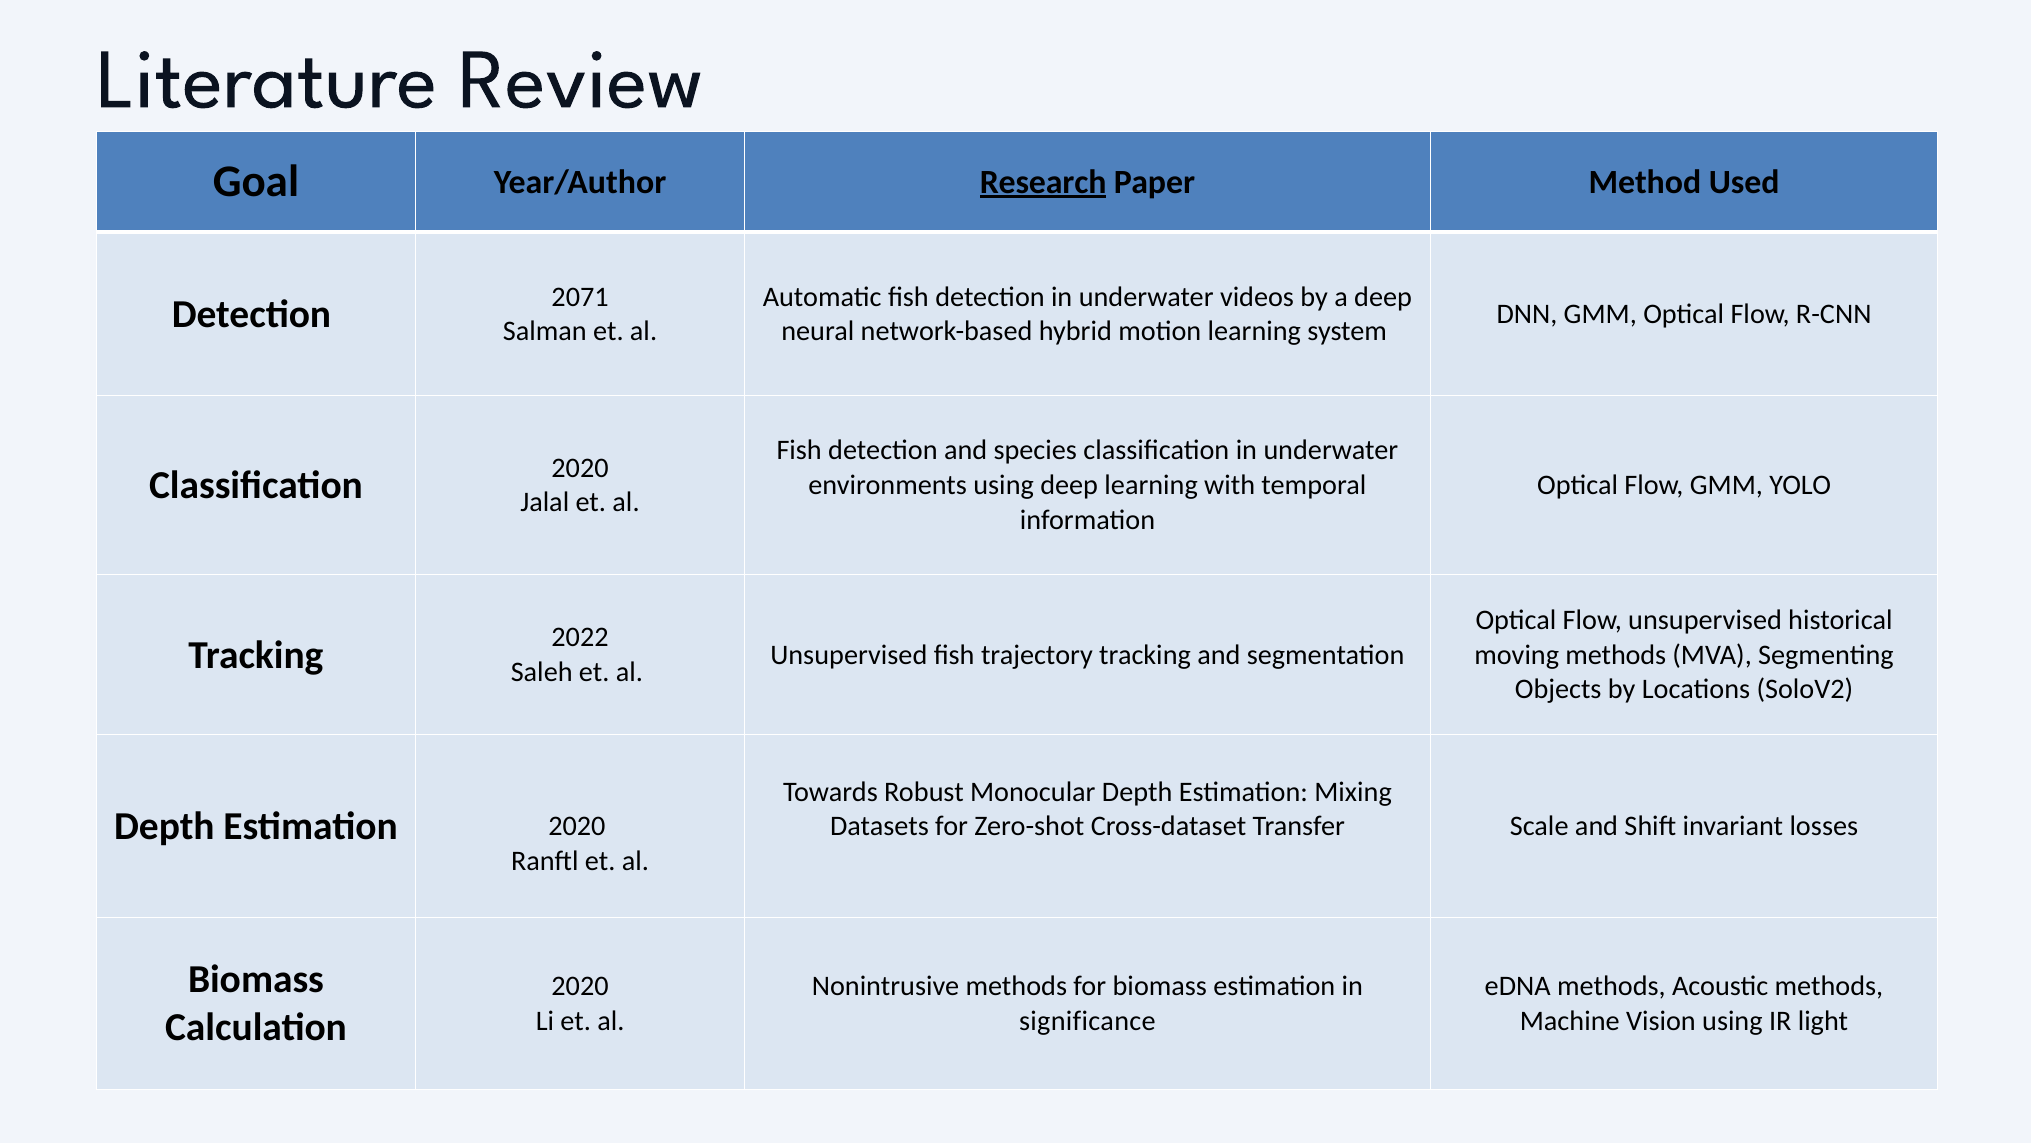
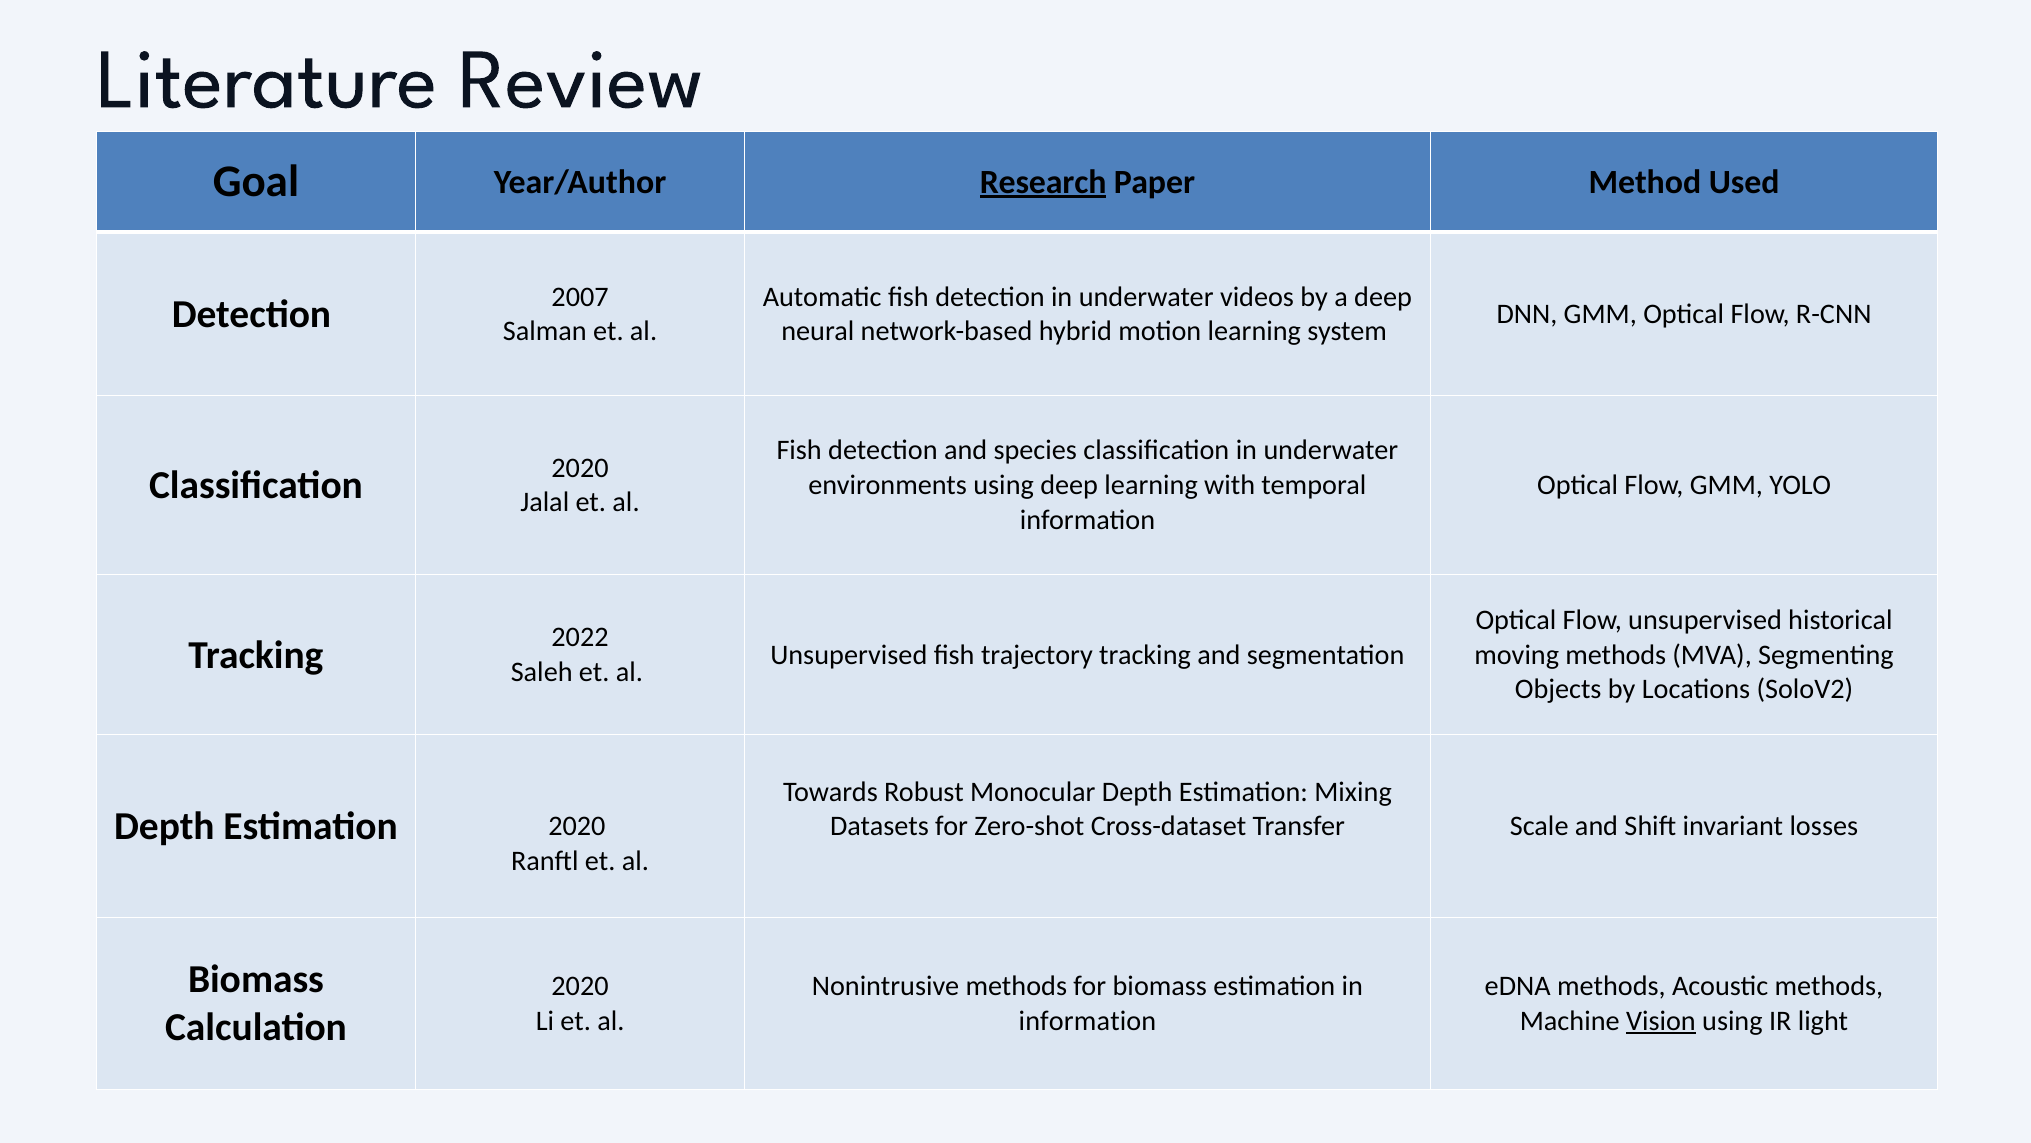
2071: 2071 -> 2007
significance at (1087, 1020): significance -> information
Vision underline: none -> present
